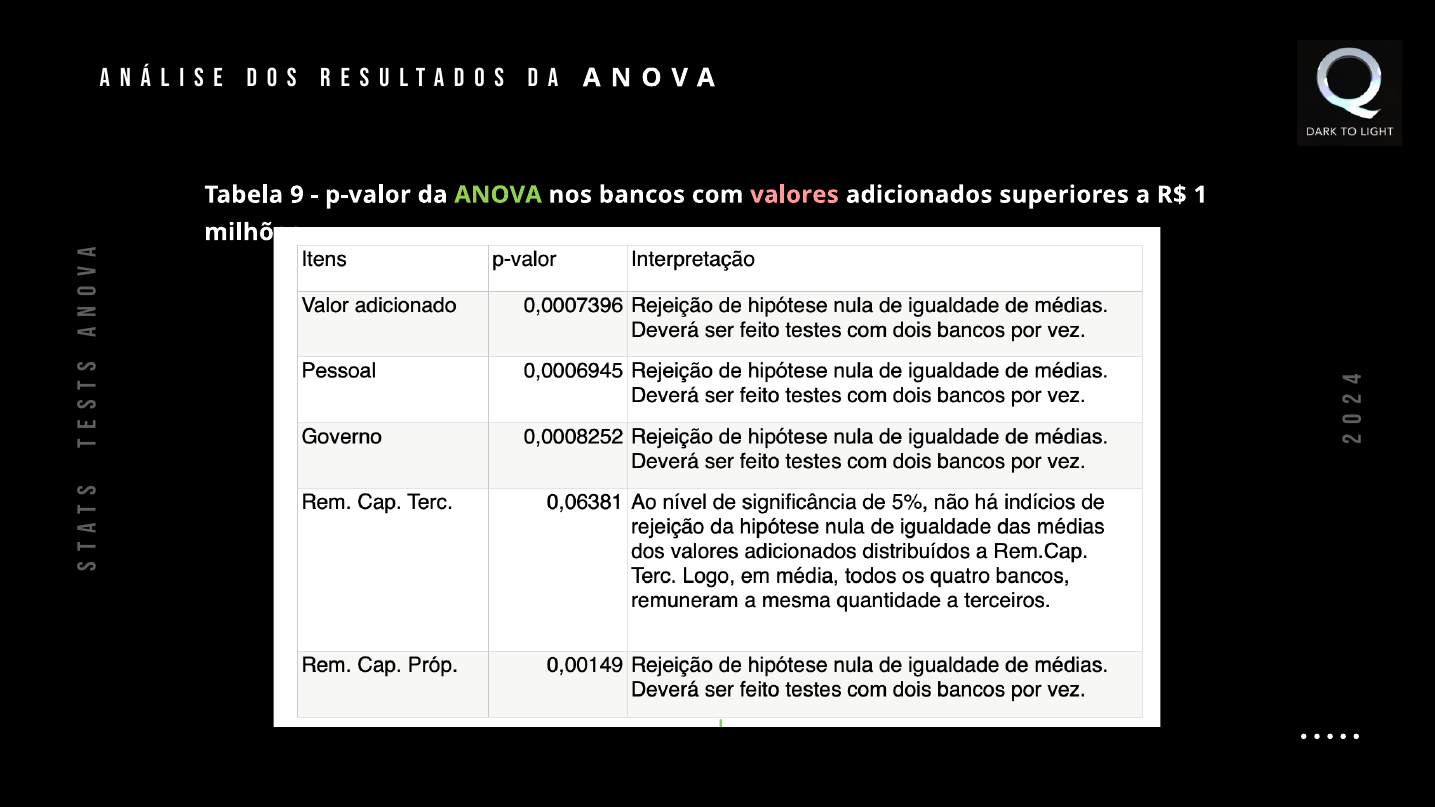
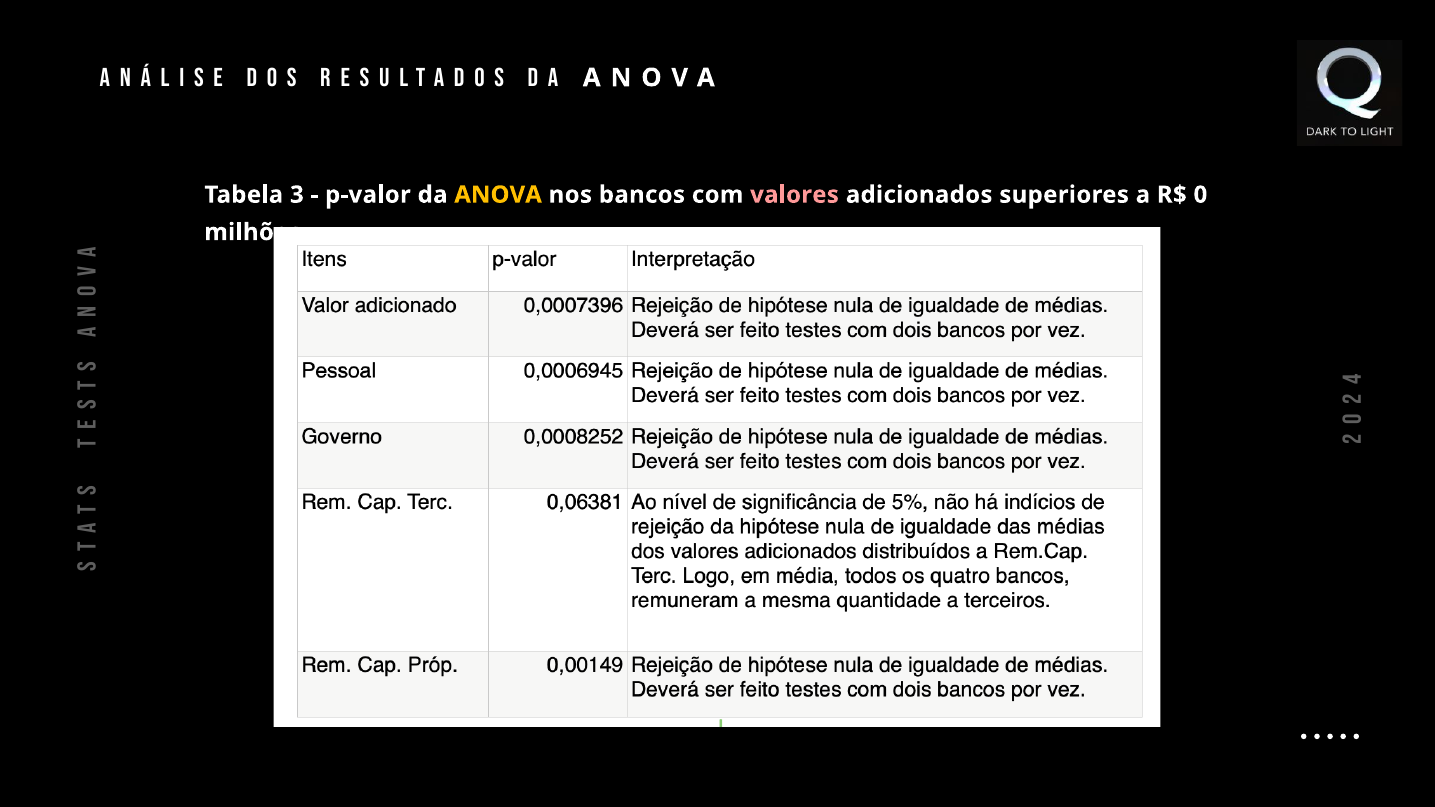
9: 9 -> 3
ANOVA colour: light green -> yellow
R$ 1: 1 -> 0
